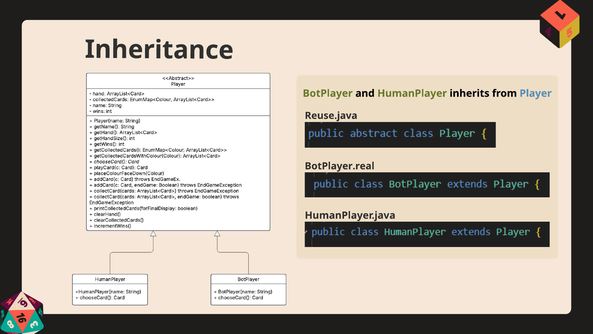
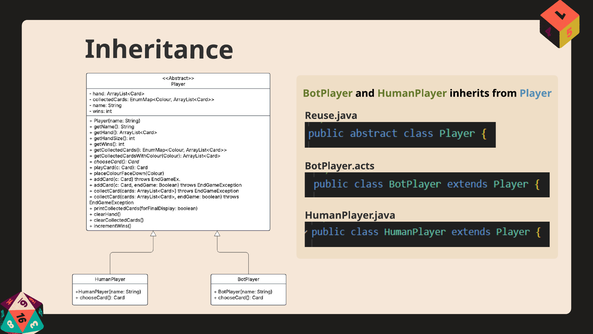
BotPlayer.real: BotPlayer.real -> BotPlayer.acts
